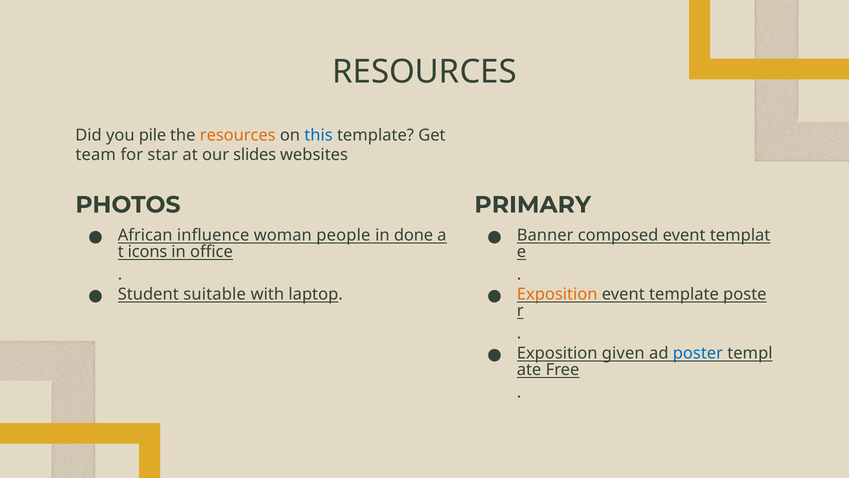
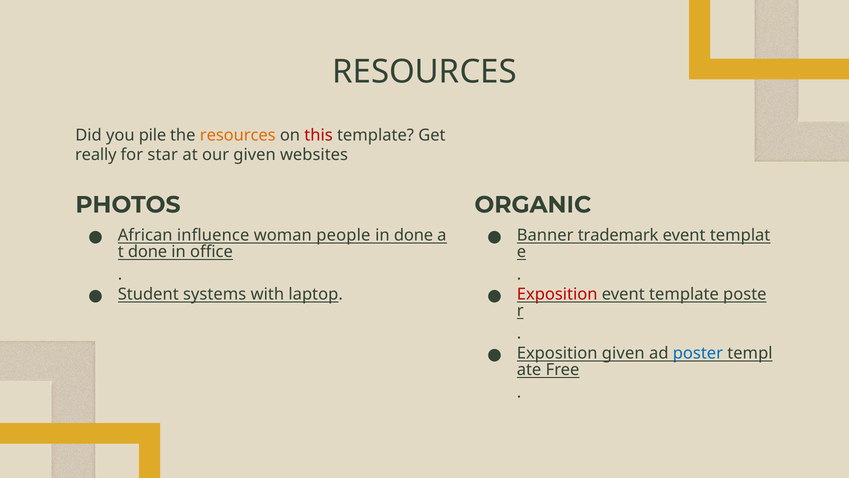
this colour: blue -> red
team: team -> really
our slides: slides -> given
PRIMARY: PRIMARY -> ORGANIC
composed: composed -> trademark
icons at (148, 252): icons -> done
suitable: suitable -> systems
Exposition at (557, 294) colour: orange -> red
